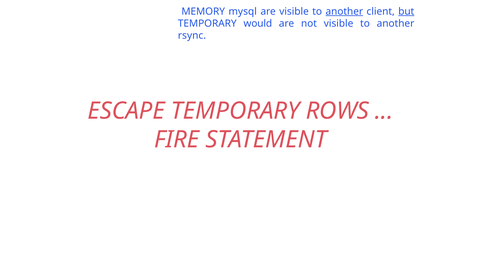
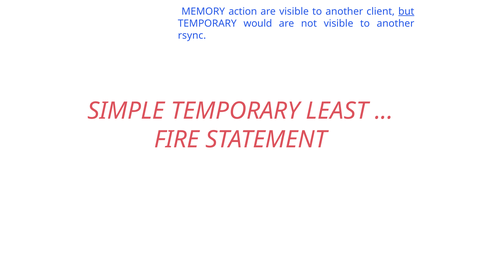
mysql: mysql -> action
another at (344, 12) underline: present -> none
ESCAPE: ESCAPE -> SIMPLE
ROWS: ROWS -> LEAST
